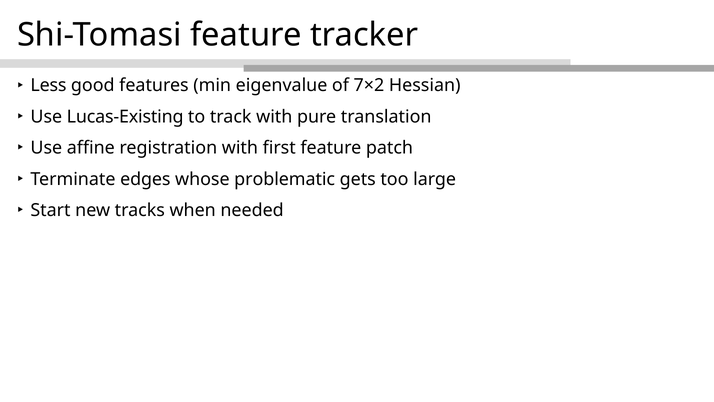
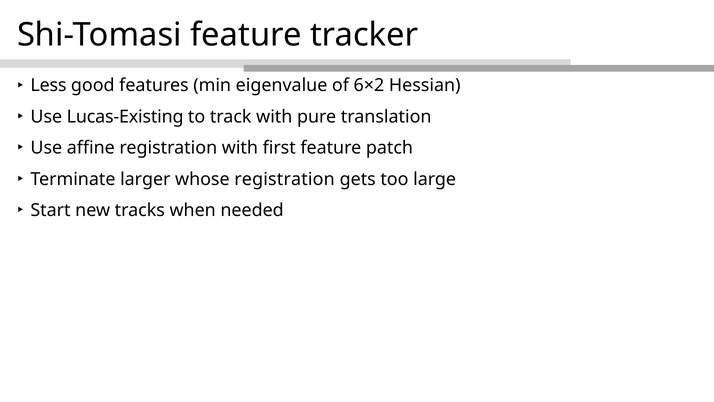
7×2: 7×2 -> 6×2
edges: edges -> larger
whose problematic: problematic -> registration
